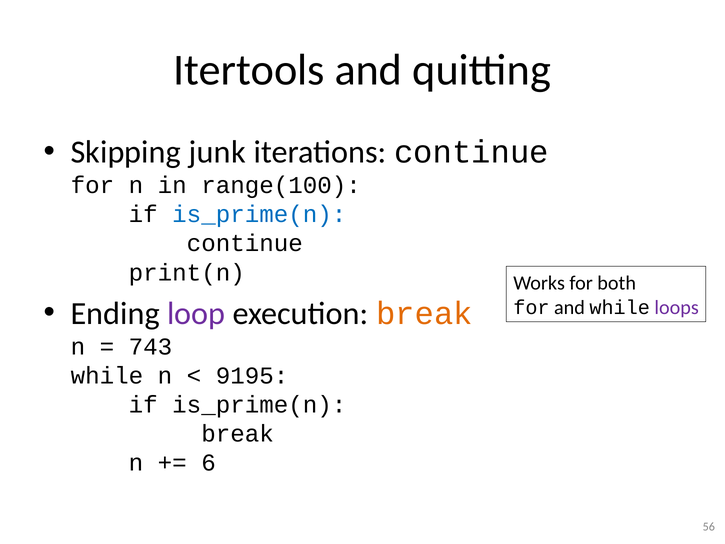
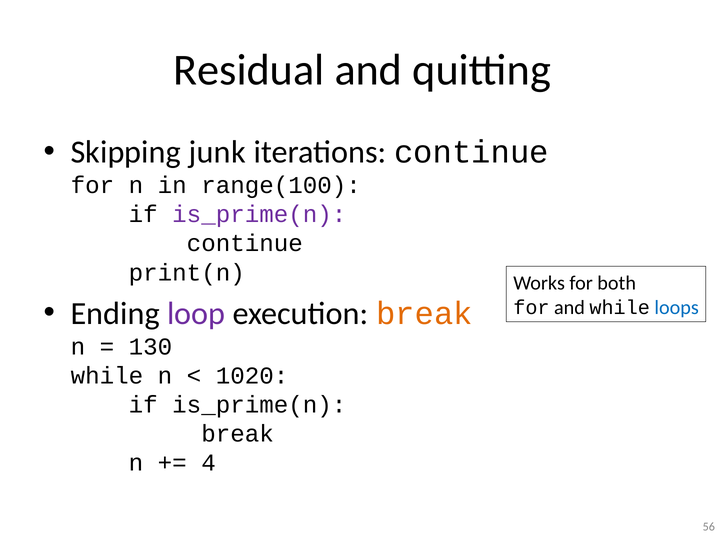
Itertools: Itertools -> Residual
is_prime(n at (259, 214) colour: blue -> purple
loops colour: purple -> blue
743: 743 -> 130
9195: 9195 -> 1020
6: 6 -> 4
